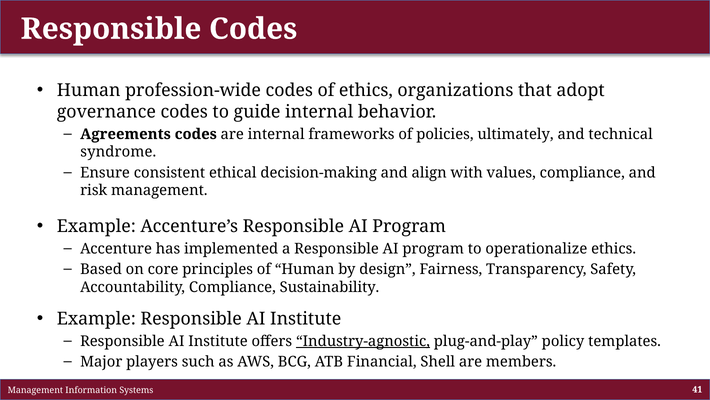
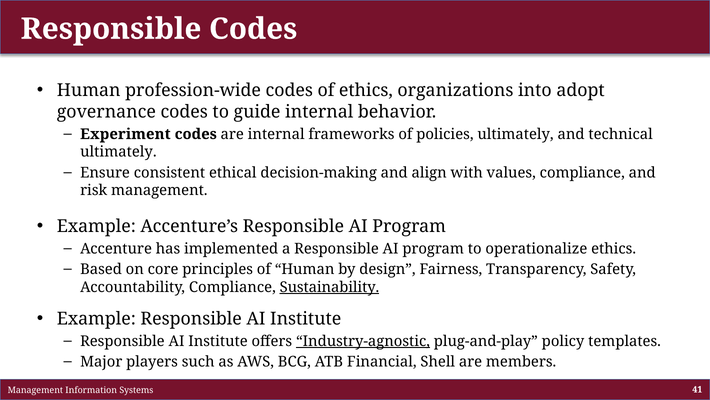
that: that -> into
Agreements: Agreements -> Experiment
syndrome at (118, 152): syndrome -> ultimately
Sustainability underline: none -> present
